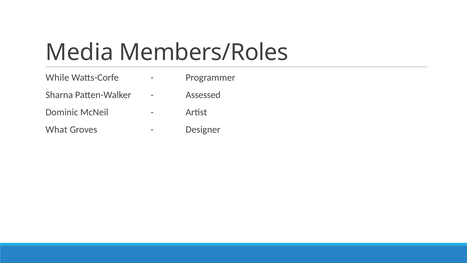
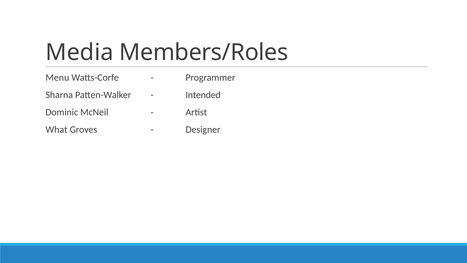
While: While -> Menu
Assessed: Assessed -> Intended
